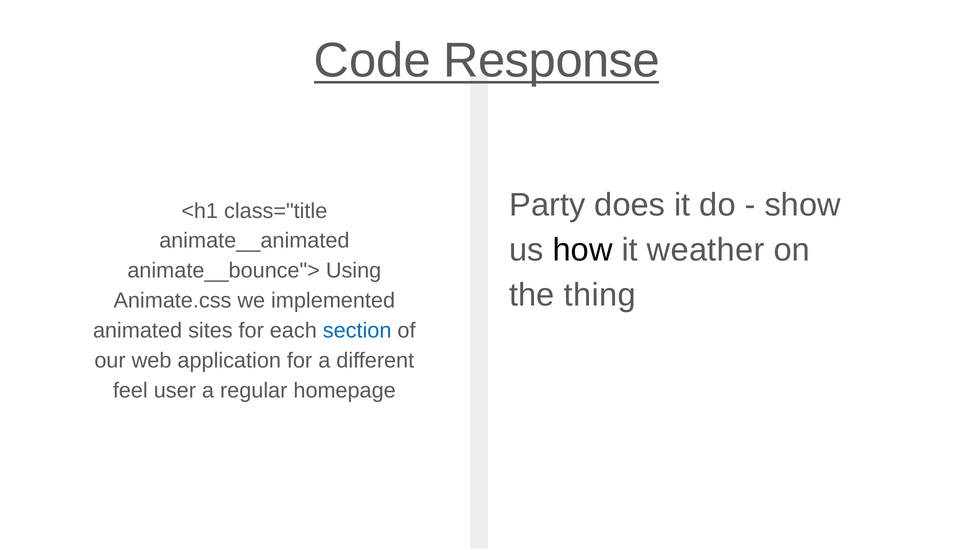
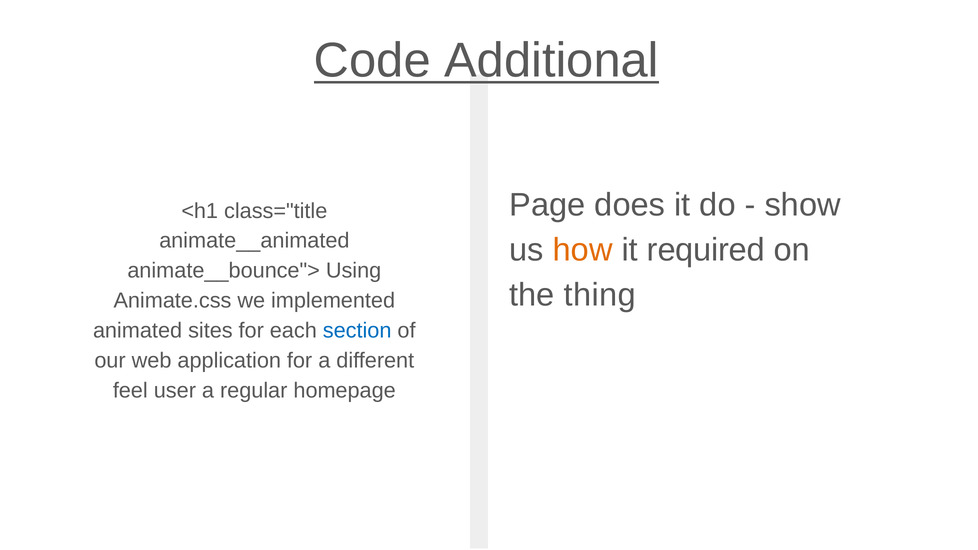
Response: Response -> Additional
Party: Party -> Page
how colour: black -> orange
weather: weather -> required
